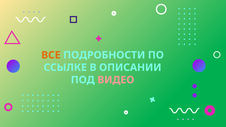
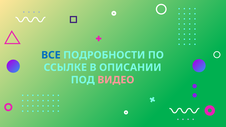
ВСЕ colour: orange -> blue
